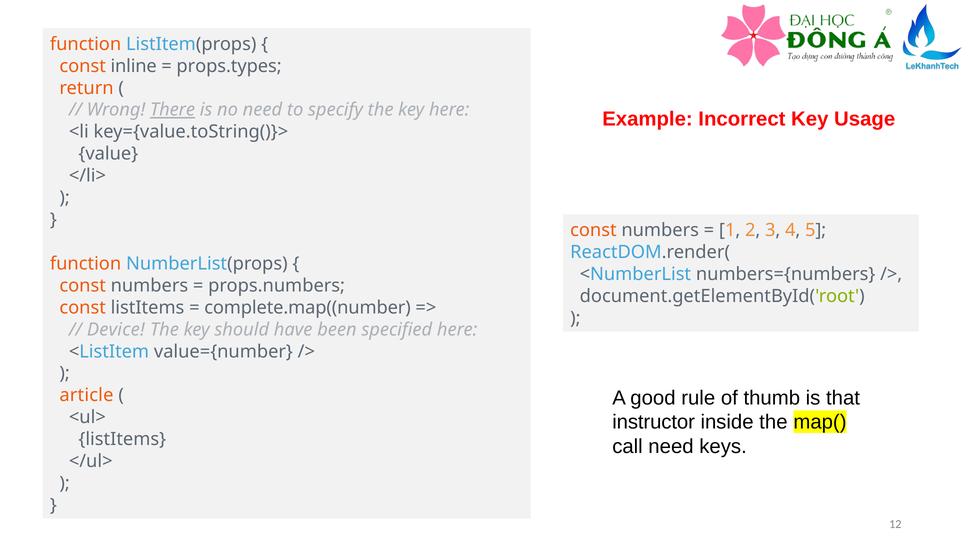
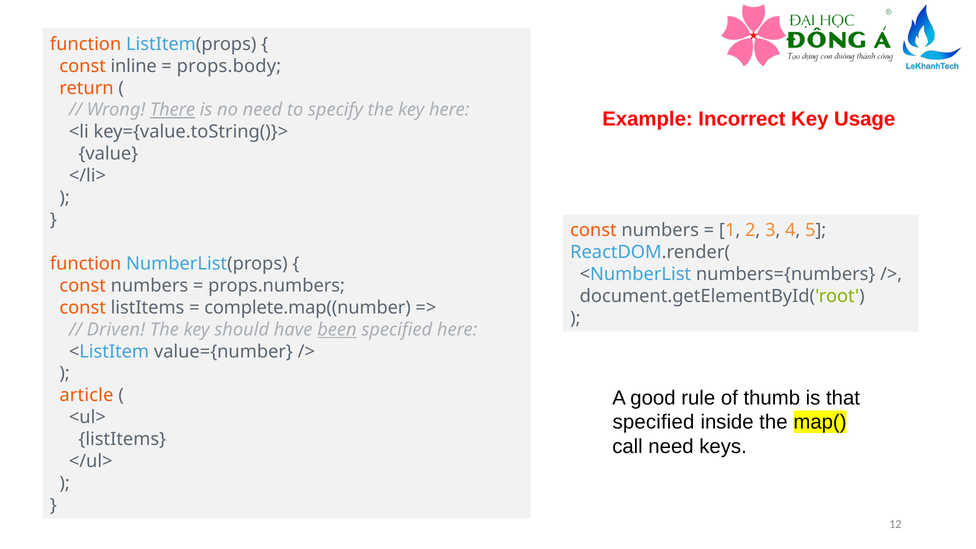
props.types: props.types -> props.body
Device: Device -> Driven
been underline: none -> present
instructor at (654, 422): instructor -> specified
